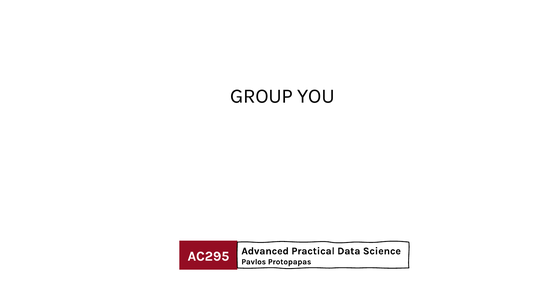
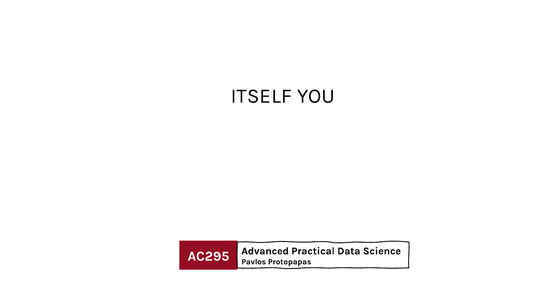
GROUP: GROUP -> ITSELF
